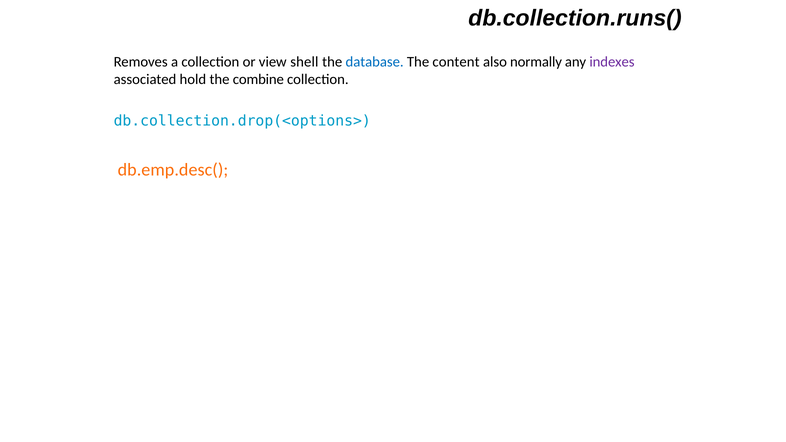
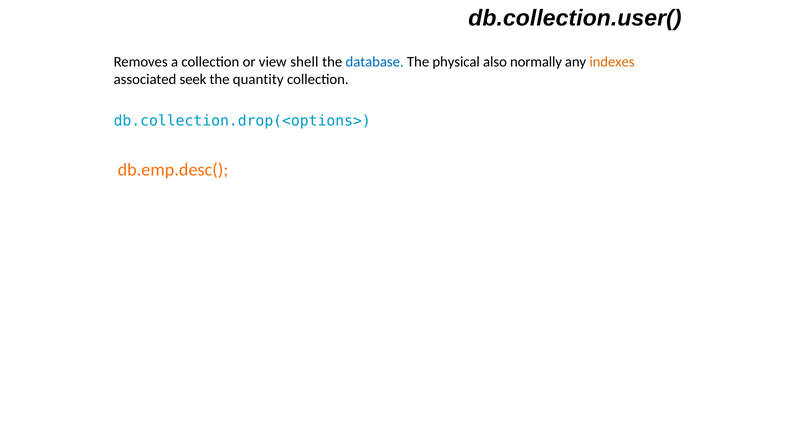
db.collection.runs(: db.collection.runs( -> db.collection.user(
content: content -> physical
indexes colour: purple -> orange
hold: hold -> seek
combine: combine -> quantity
